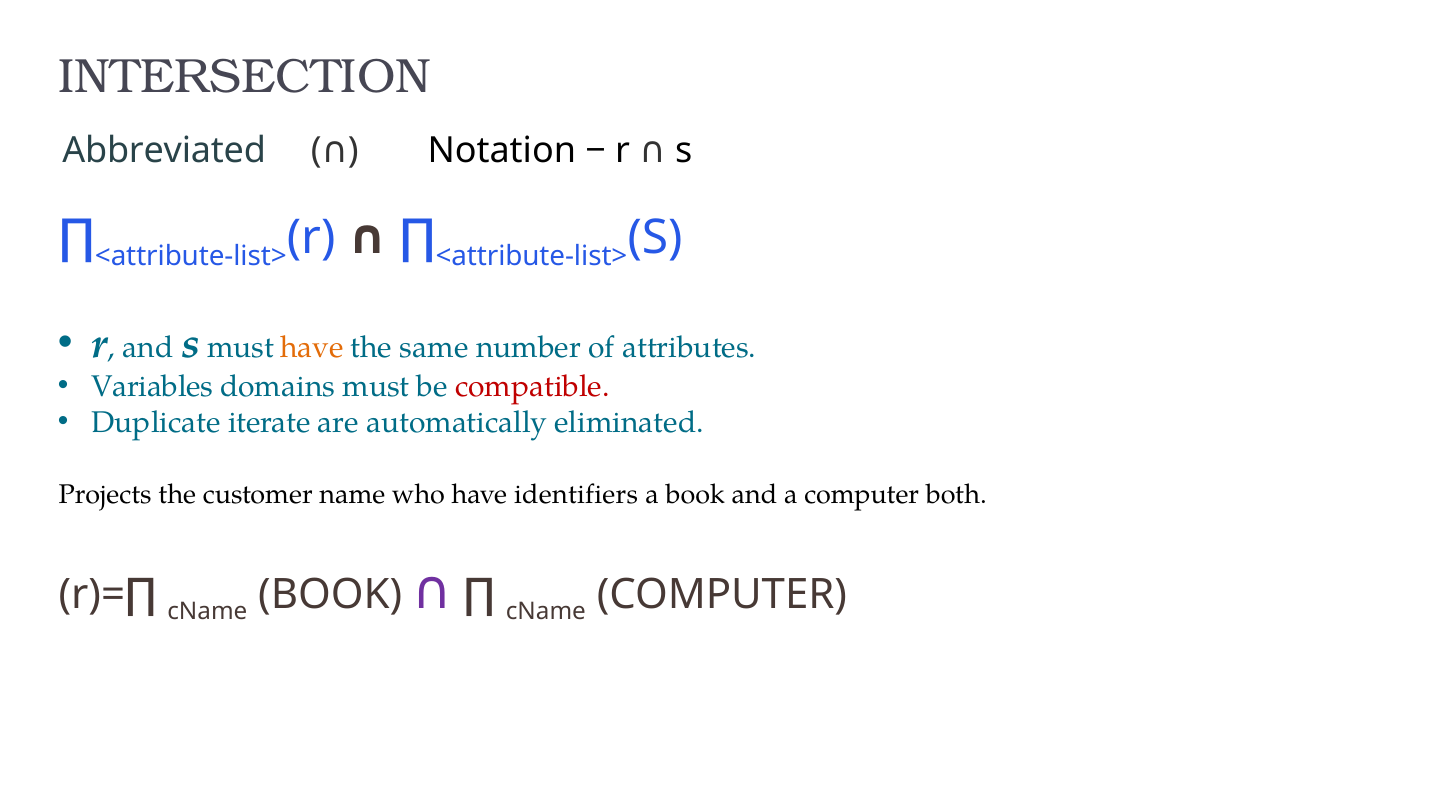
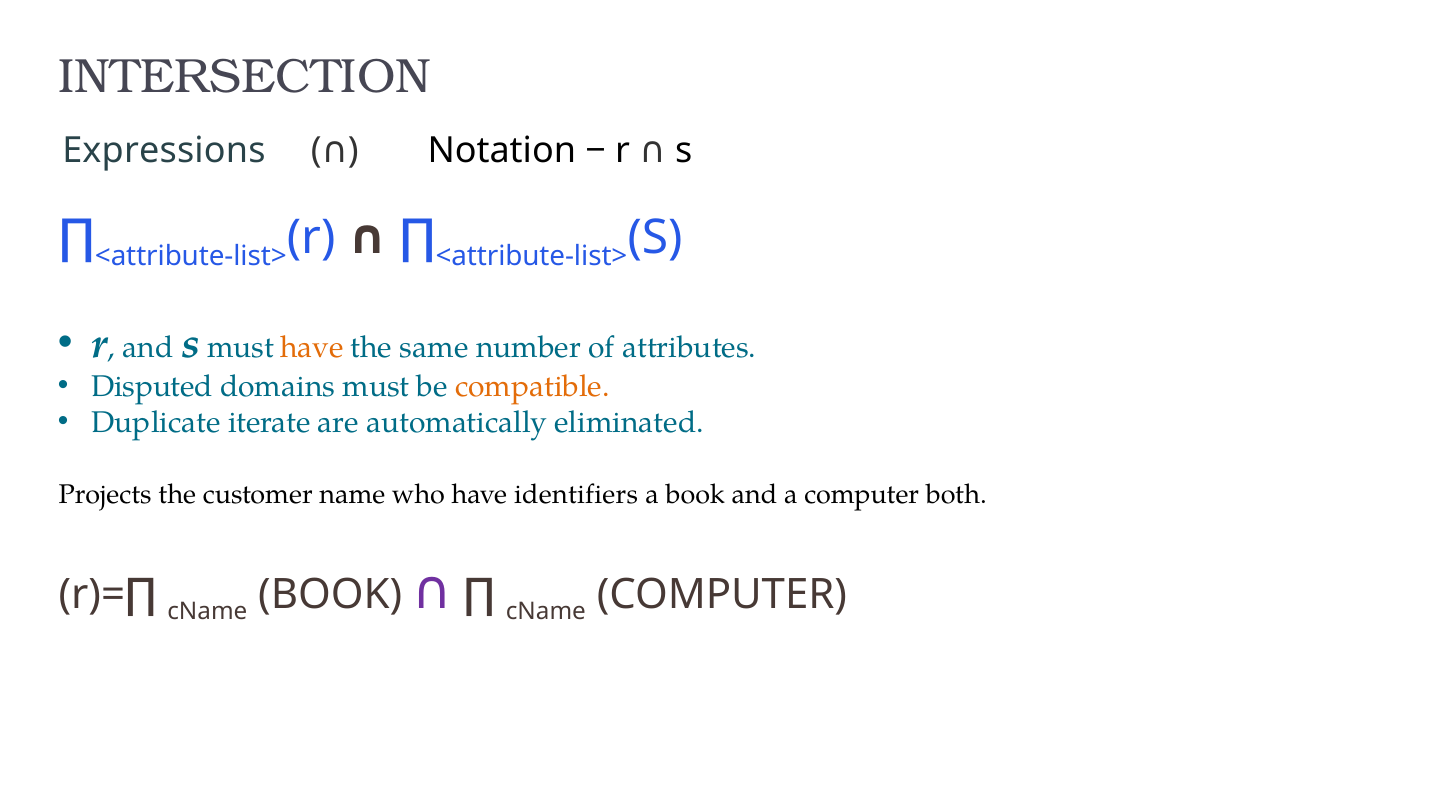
Abbreviated: Abbreviated -> Expressions
Variables: Variables -> Disputed
compatible colour: red -> orange
